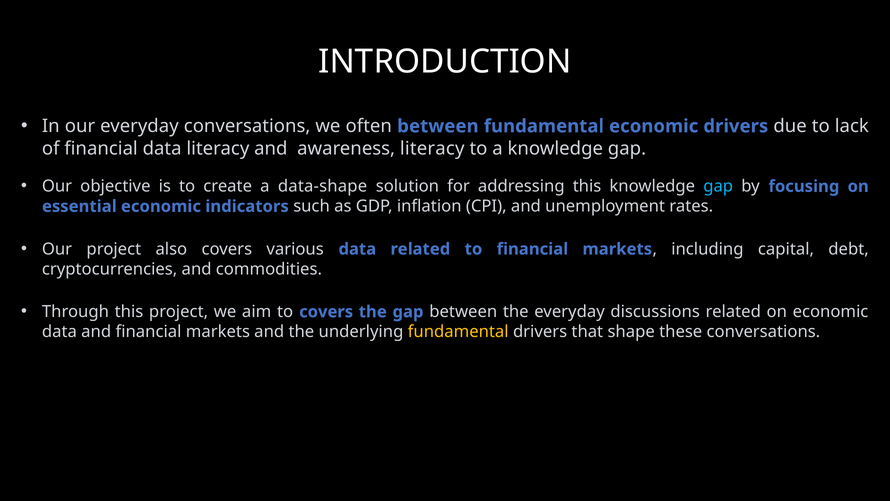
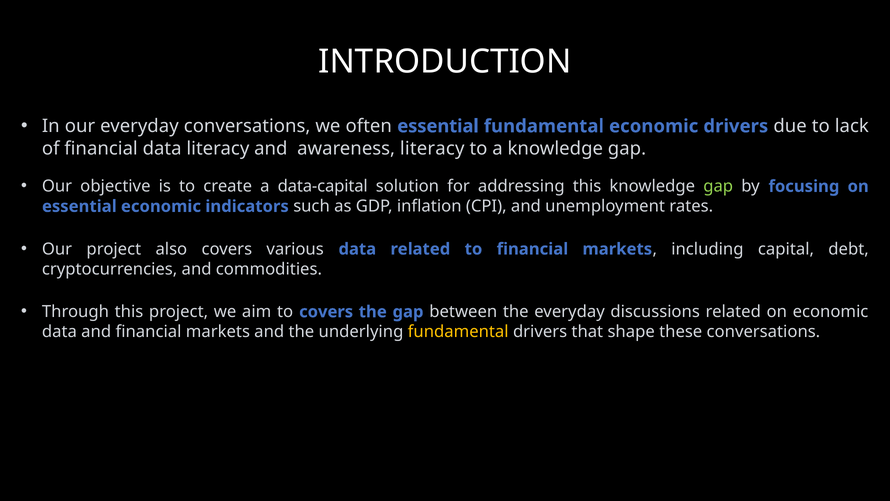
often between: between -> essential
data-shape: data-shape -> data-capital
gap at (718, 186) colour: light blue -> light green
